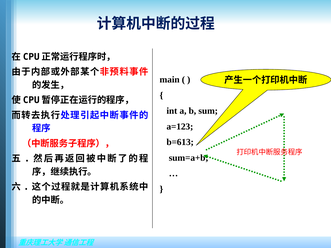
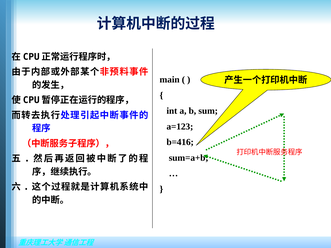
b=613: b=613 -> b=416
